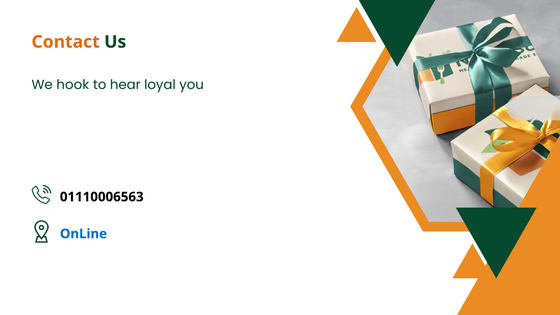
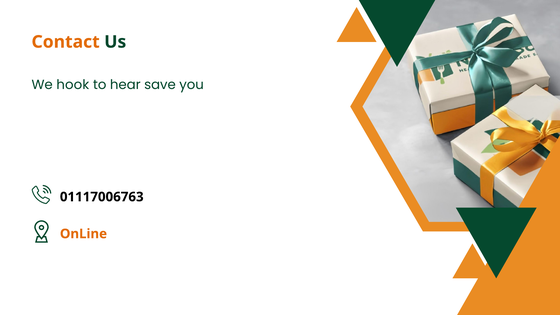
loyal: loyal -> save
01110006563: 01110006563 -> 01117006763
OnLine colour: blue -> orange
